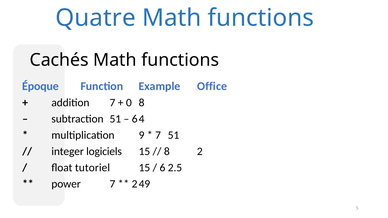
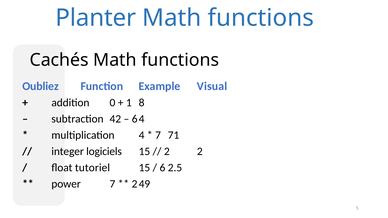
Quatre: Quatre -> Planter
Époque: Époque -> Oubliez
Office: Office -> Visual
addition 7: 7 -> 0
0: 0 -> 1
subtraction 51: 51 -> 42
9: 9 -> 4
7 51: 51 -> 71
8 at (167, 152): 8 -> 2
